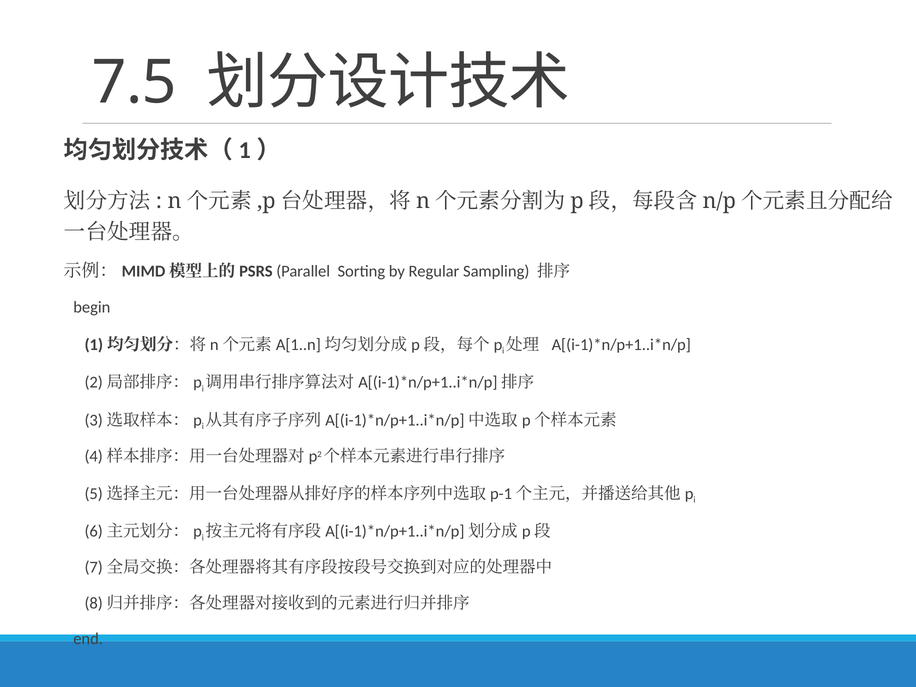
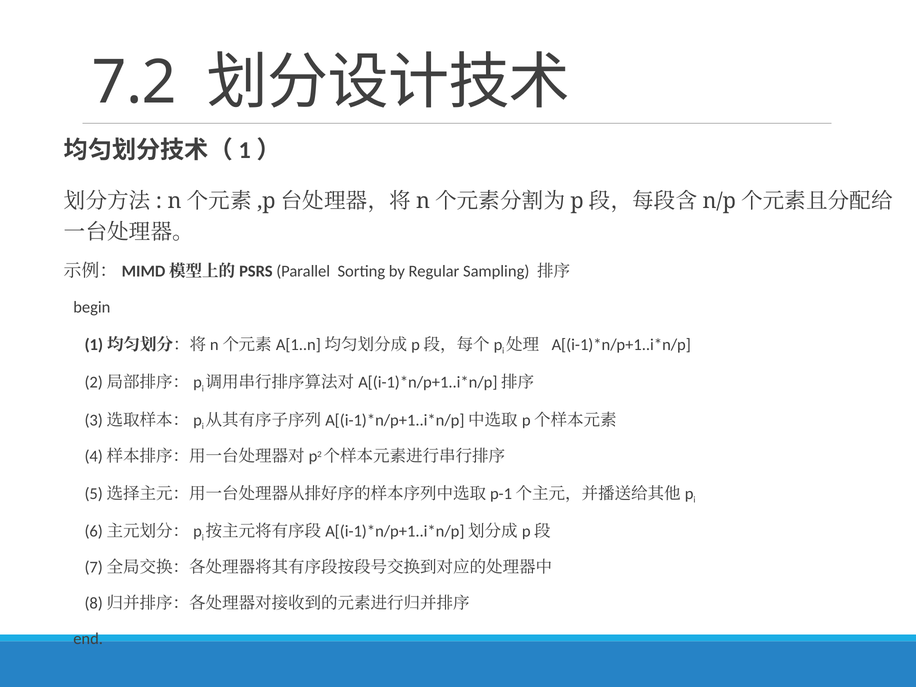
7.5: 7.5 -> 7.2
